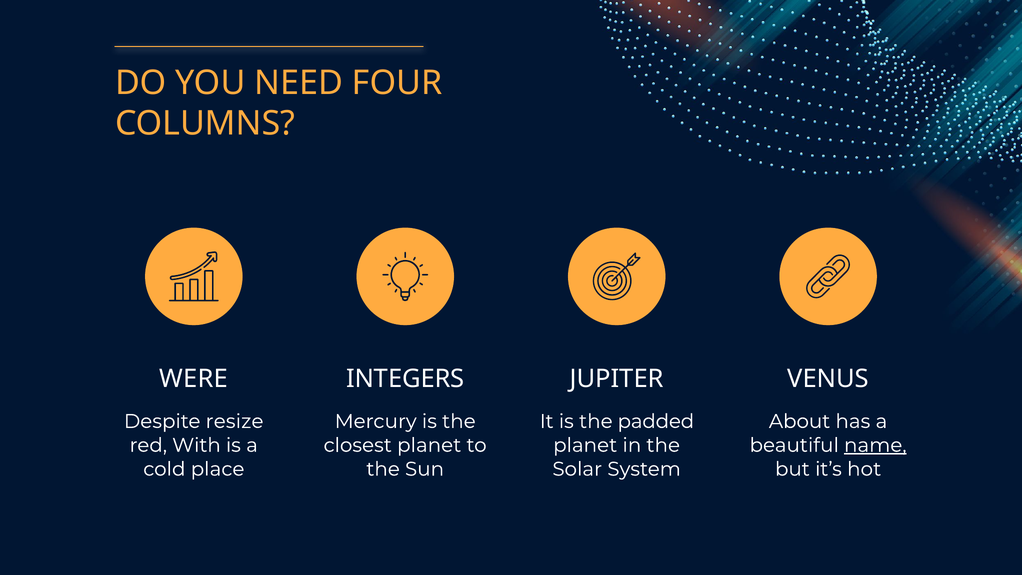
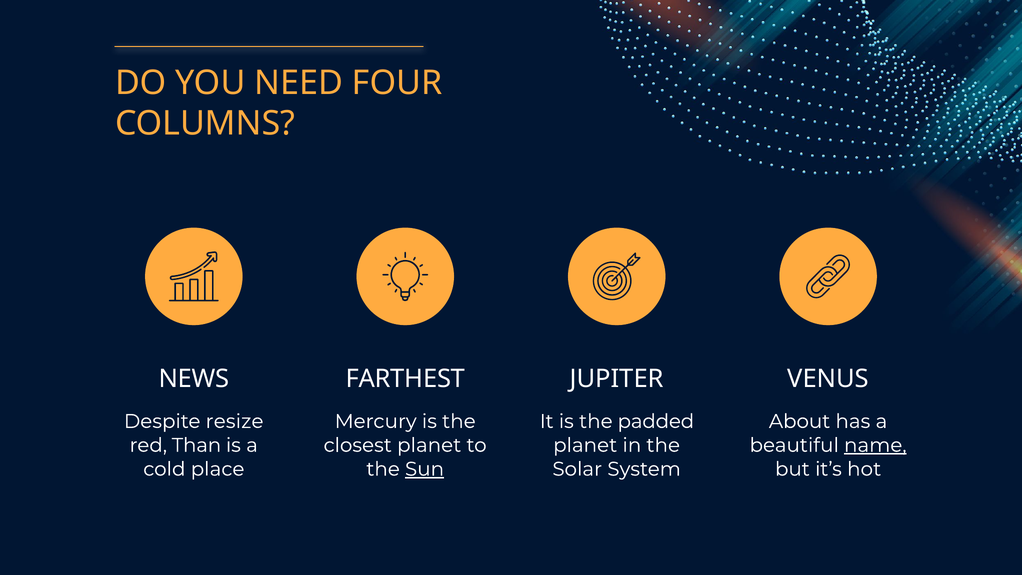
WERE: WERE -> NEWS
INTEGERS: INTEGERS -> FARTHEST
With: With -> Than
Sun underline: none -> present
